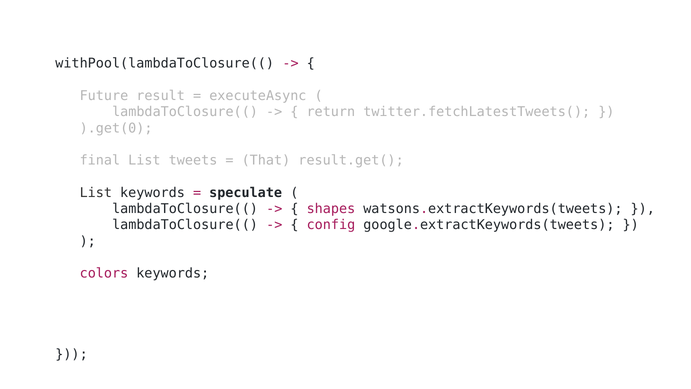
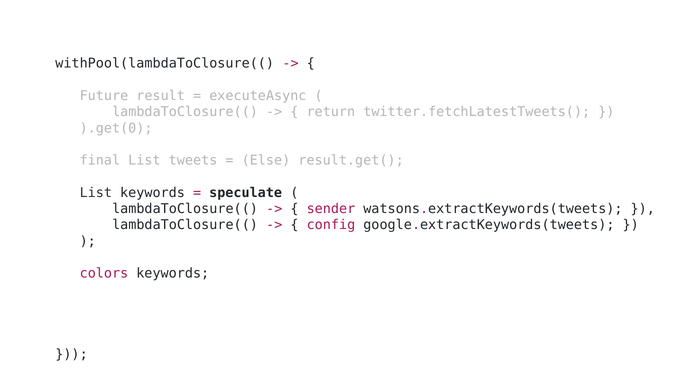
That: That -> Else
shapes: shapes -> sender
